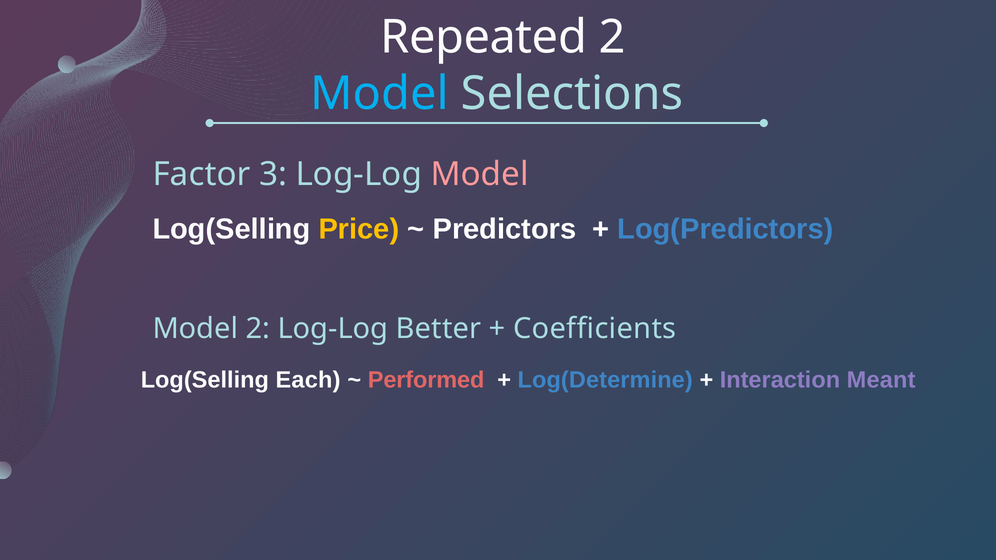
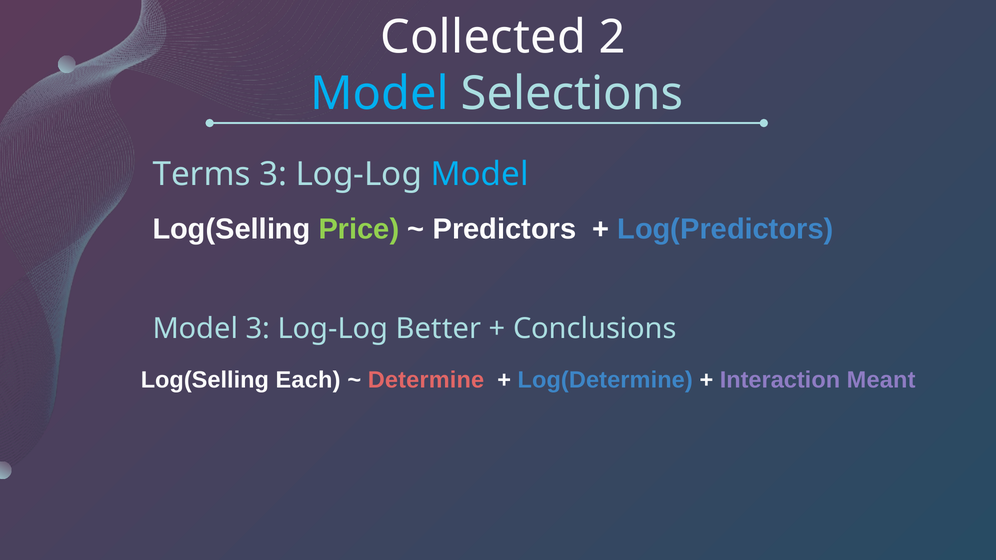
Repeated: Repeated -> Collected
Factor: Factor -> Terms
Model at (480, 174) colour: pink -> light blue
Price colour: yellow -> light green
Model 2: 2 -> 3
Coefficients: Coefficients -> Conclusions
Performed: Performed -> Determine
